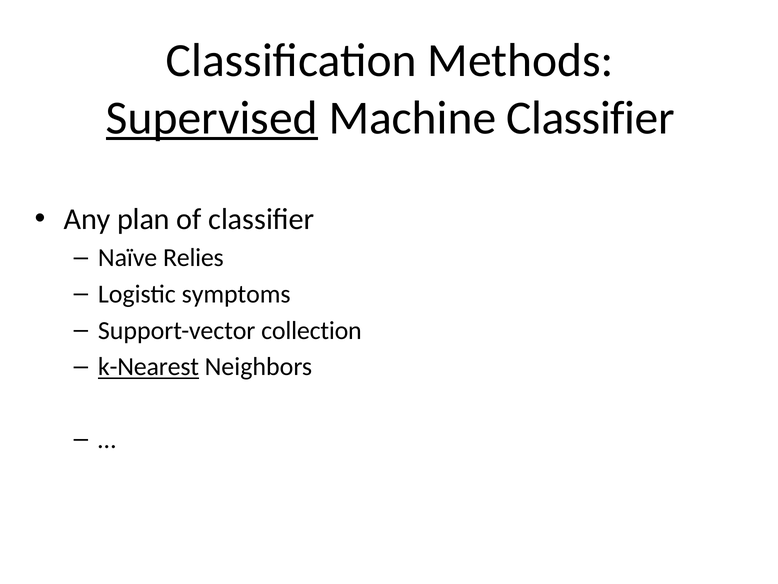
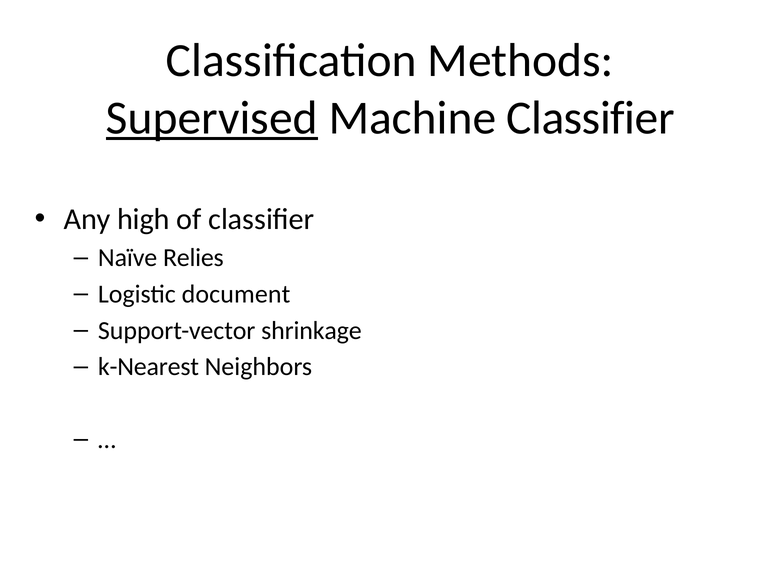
plan: plan -> high
symptoms: symptoms -> document
collection: collection -> shrinkage
k-Nearest underline: present -> none
